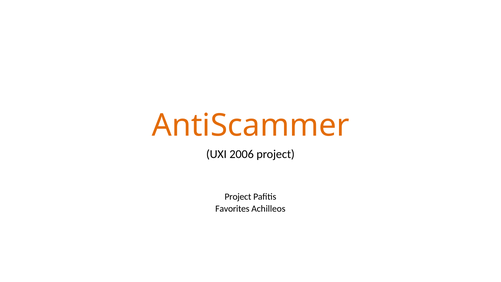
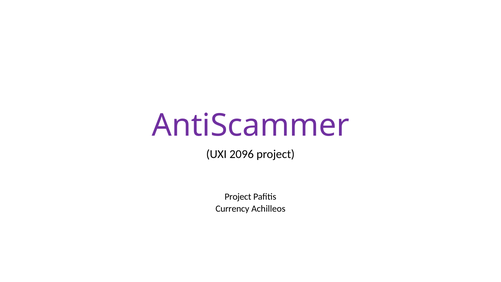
AntiScammer colour: orange -> purple
2006: 2006 -> 2096
Favorites: Favorites -> Currency
